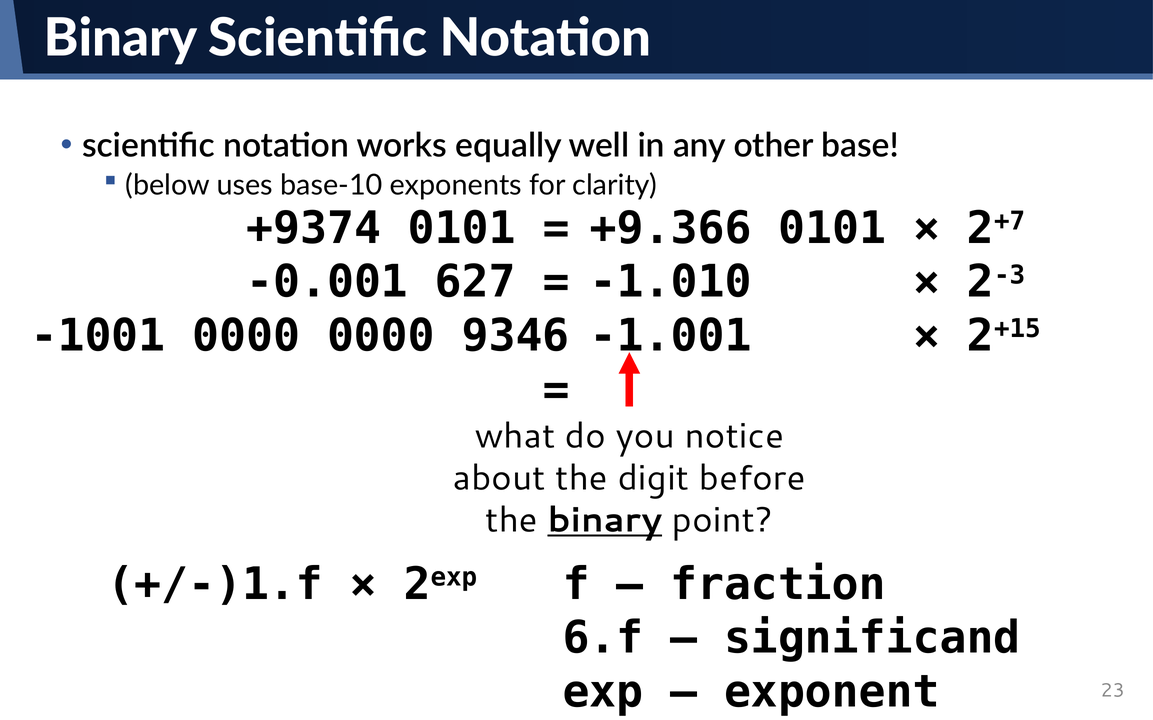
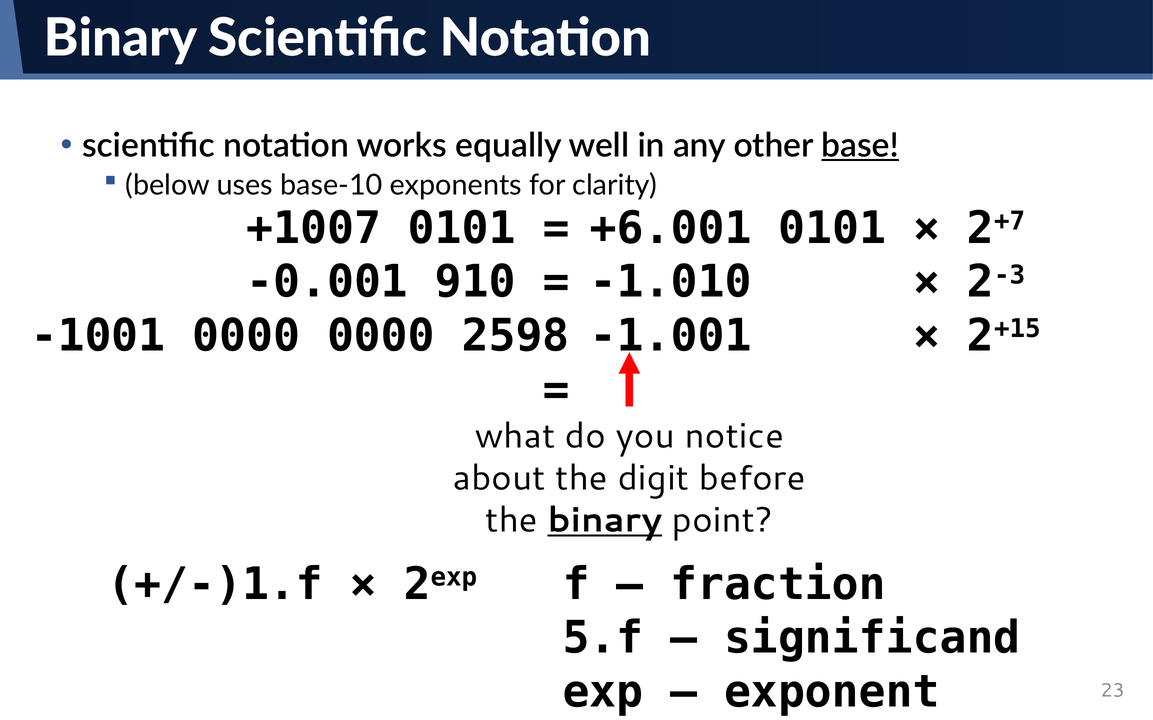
base underline: none -> present
+9374: +9374 -> +1007
+9.366: +9.366 -> +6.001
627: 627 -> 910
9346: 9346 -> 2598
6.f: 6.f -> 5.f
